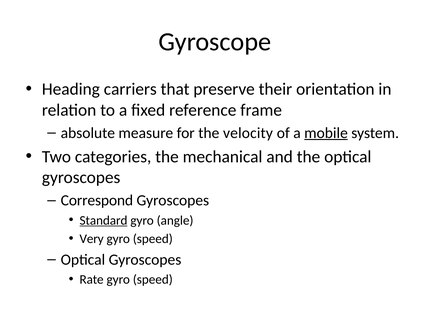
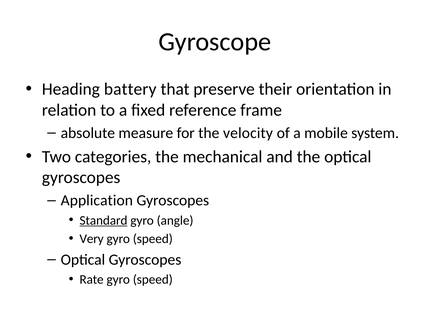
carriers: carriers -> battery
mobile underline: present -> none
Correspond: Correspond -> Application
